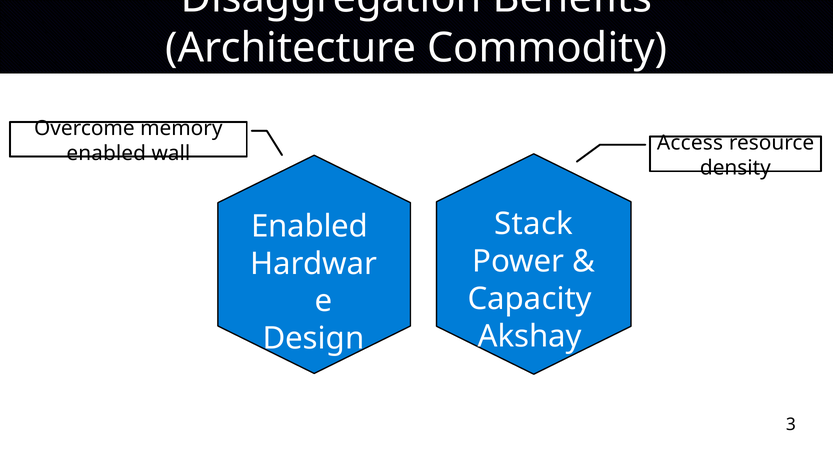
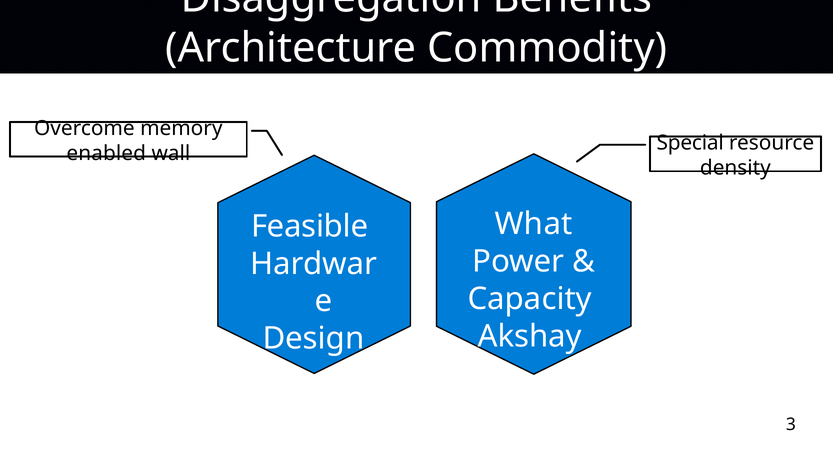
Access: Access -> Special
Stack: Stack -> What
Enabled at (310, 227): Enabled -> Feasible
